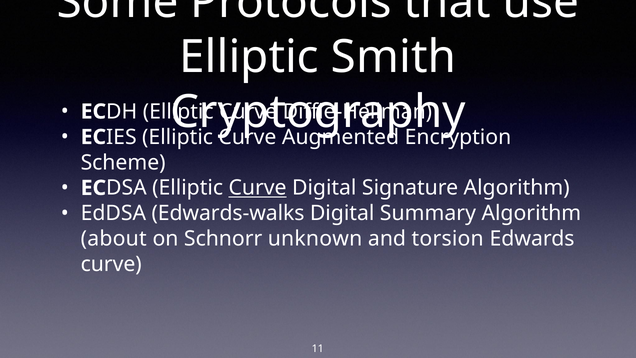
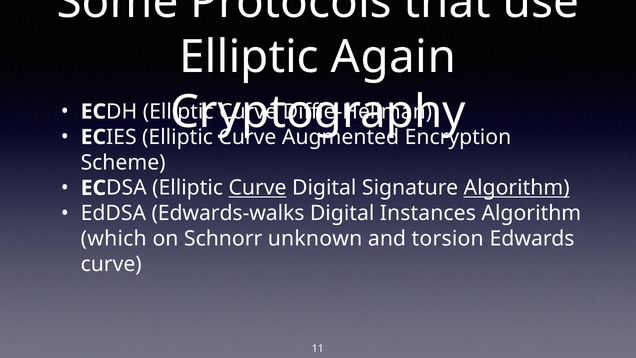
Smith: Smith -> Again
Algorithm at (517, 188) underline: none -> present
Summary: Summary -> Instances
about: about -> which
